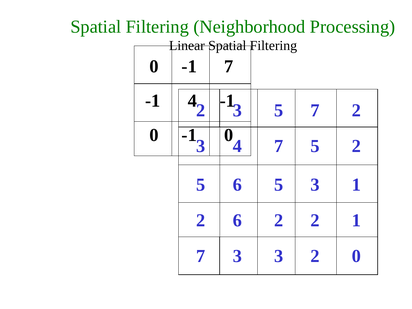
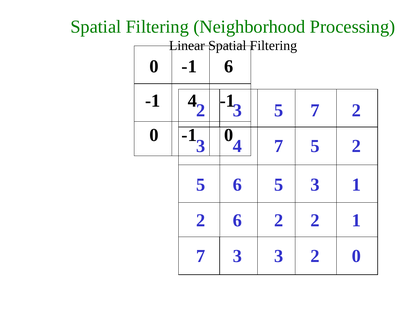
-1 7: 7 -> 6
